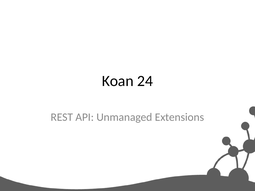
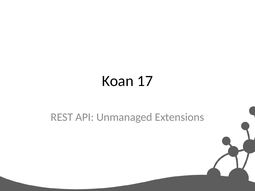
24: 24 -> 17
